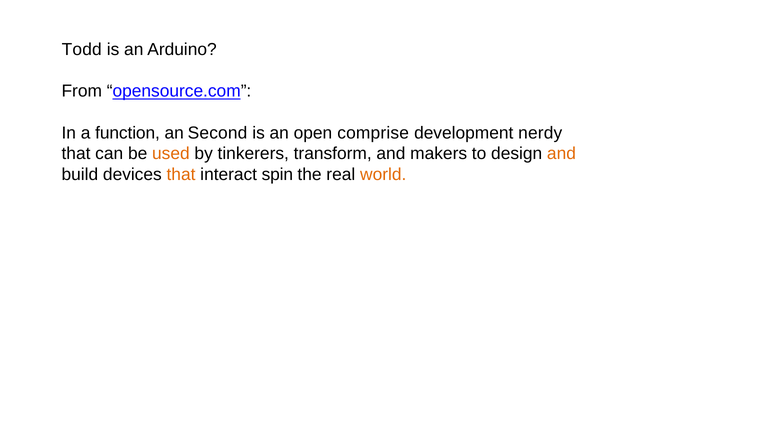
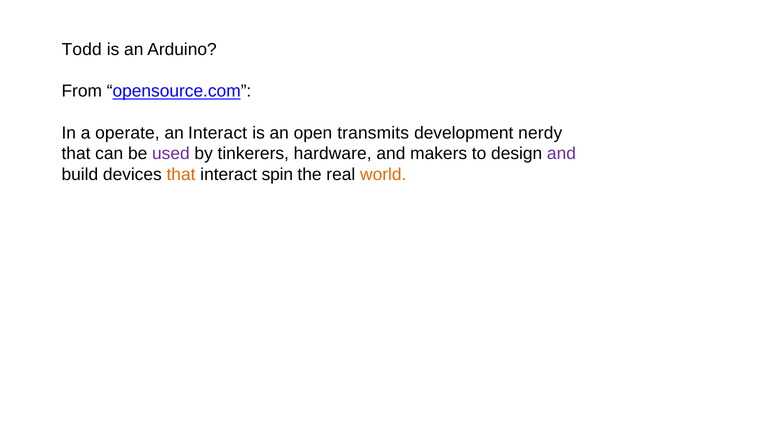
function: function -> operate
an Second: Second -> Interact
comprise: comprise -> transmits
used colour: orange -> purple
transform: transform -> hardware
and at (561, 154) colour: orange -> purple
